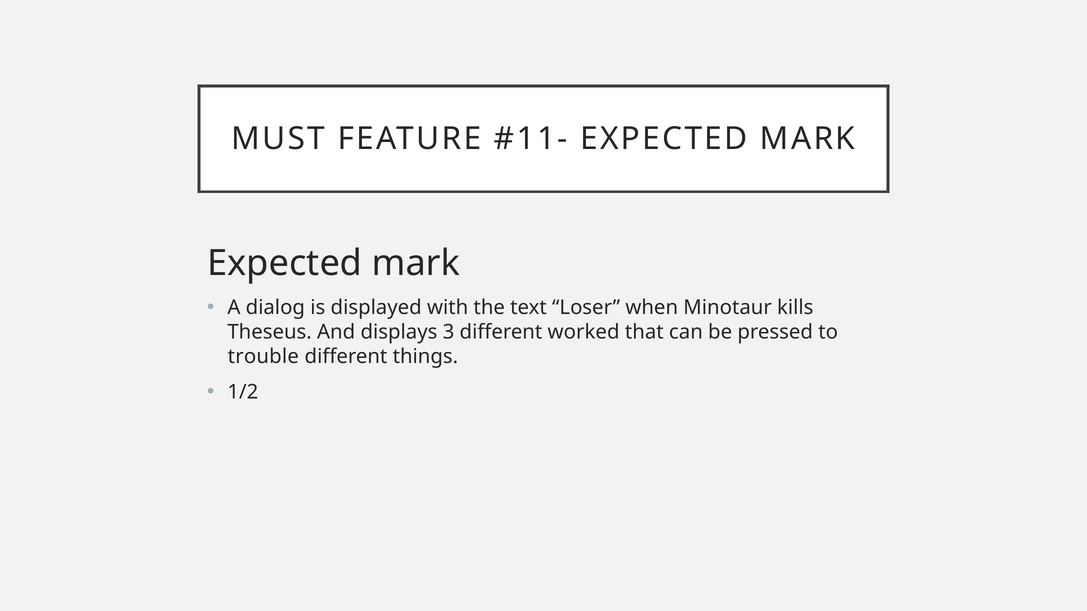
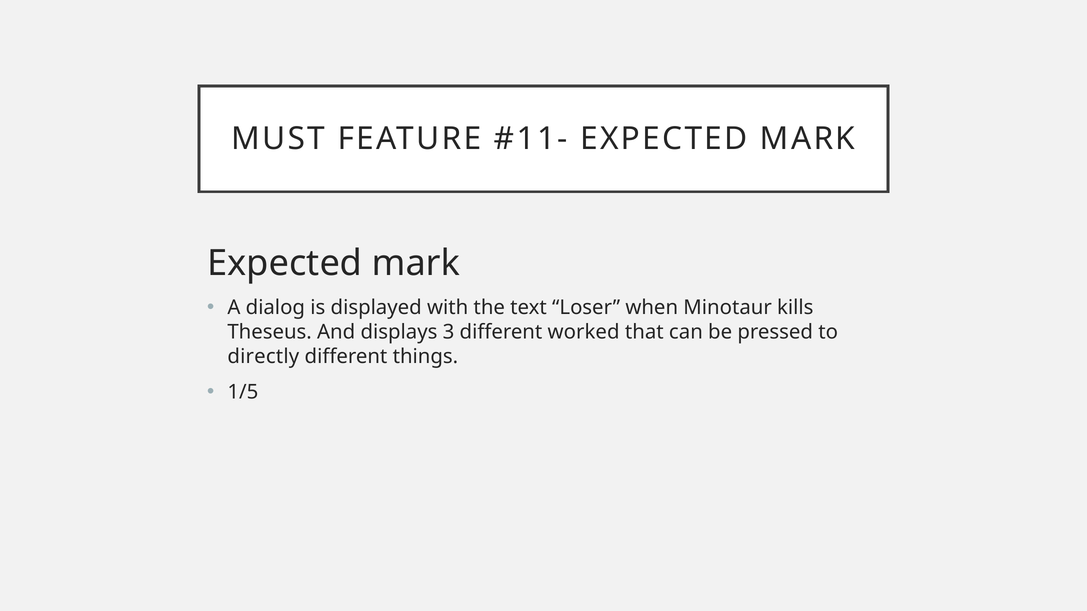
trouble: trouble -> directly
1/2: 1/2 -> 1/5
